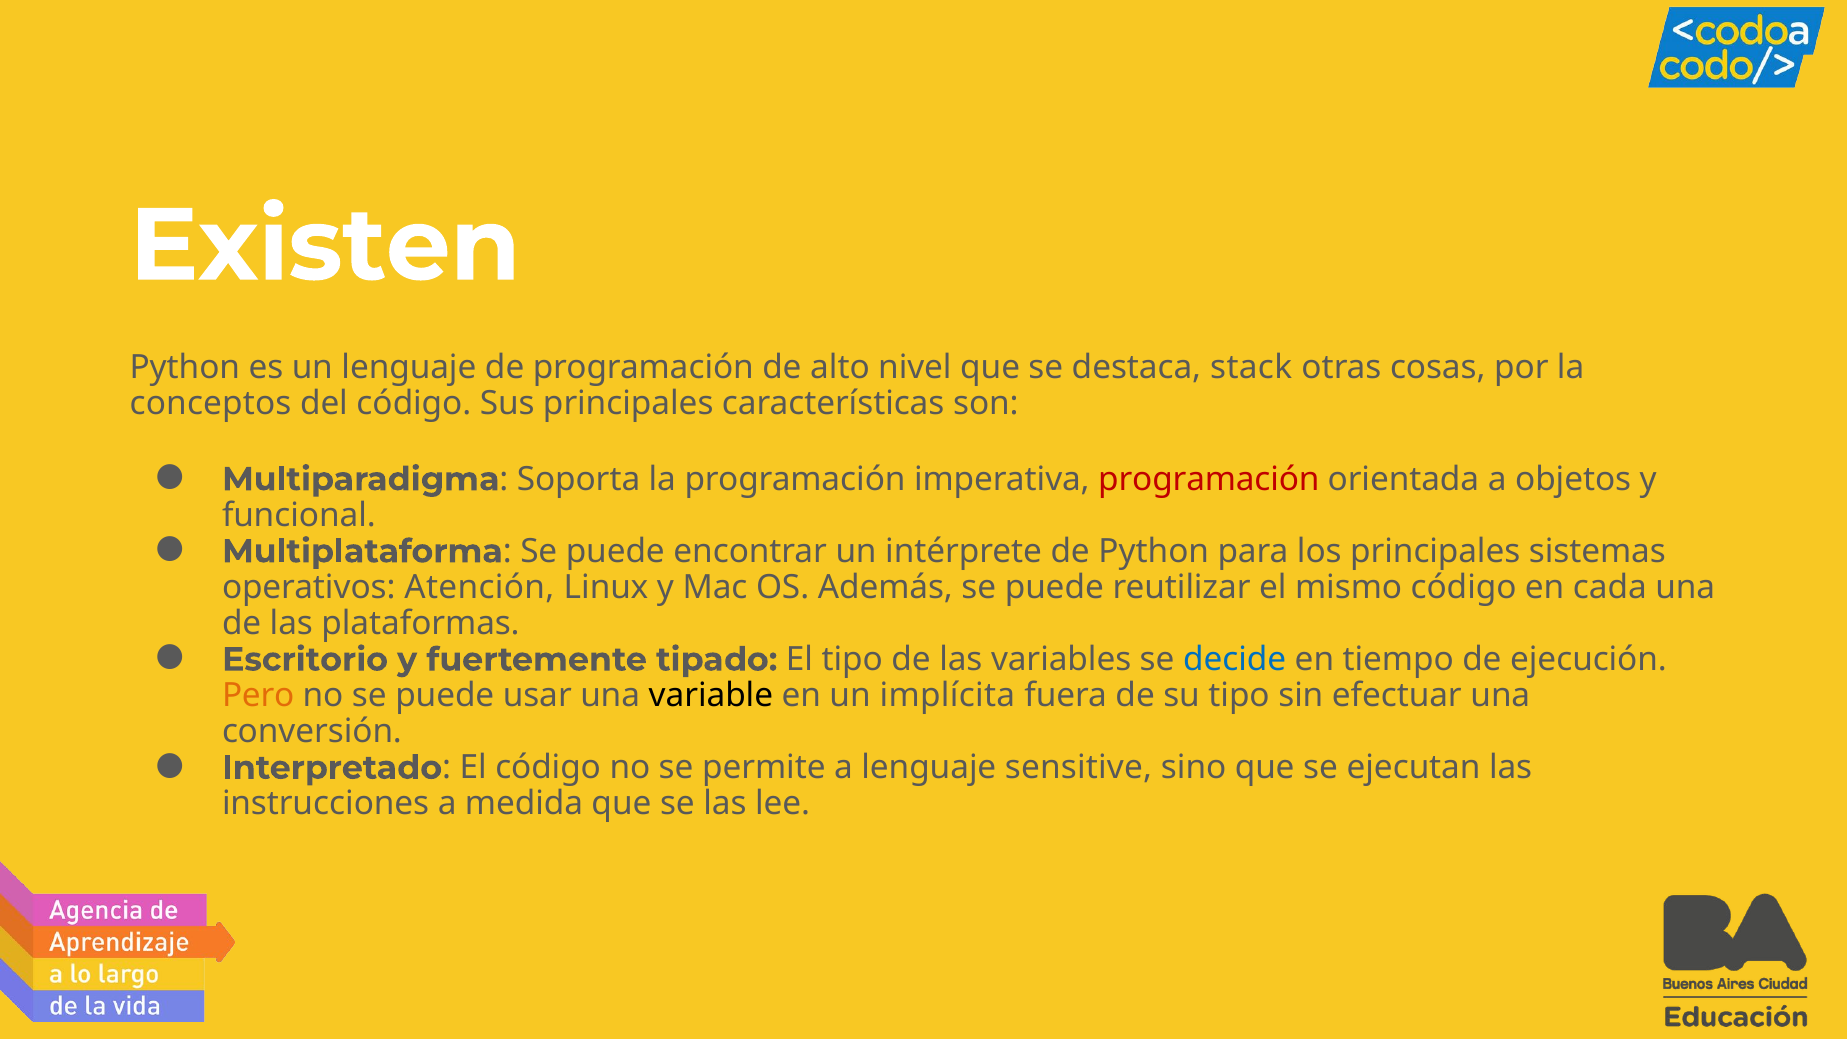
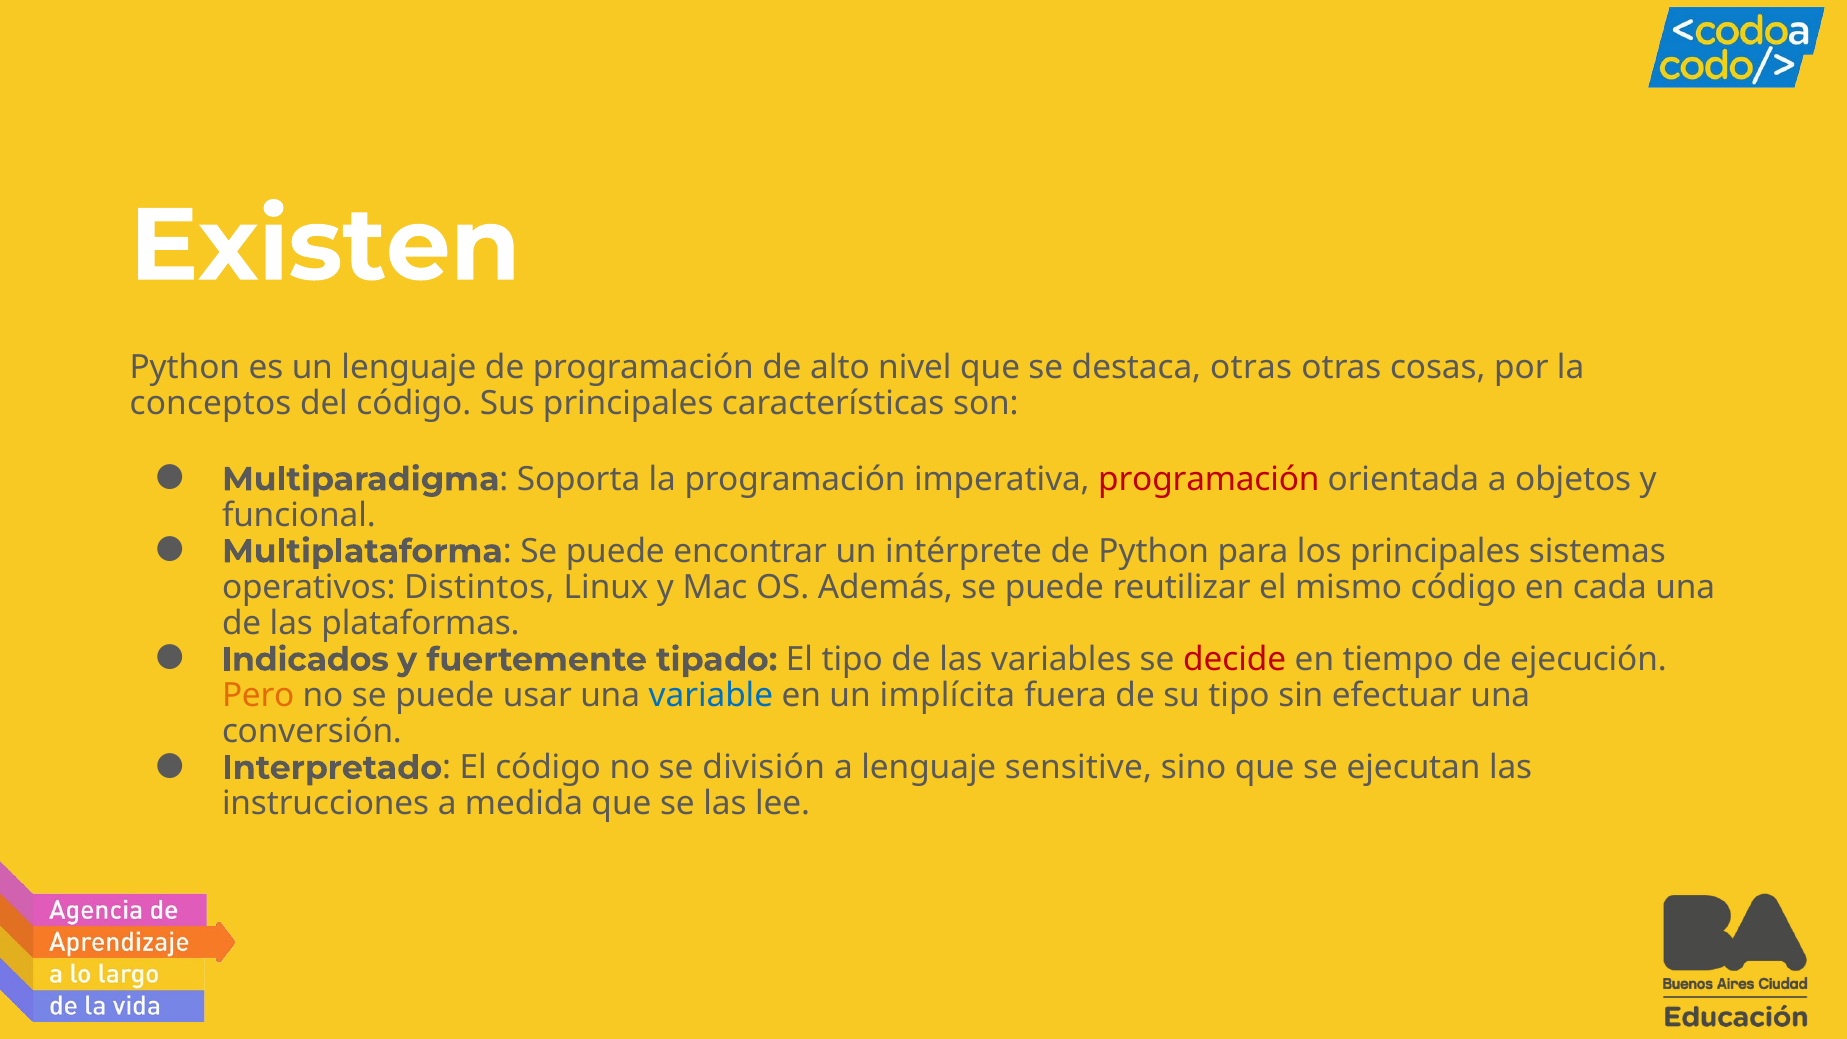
destaca stack: stack -> otras
Atención: Atención -> Distintos
Escritorio: Escritorio -> Indicados
decide colour: blue -> red
variable colour: black -> blue
permite: permite -> división
